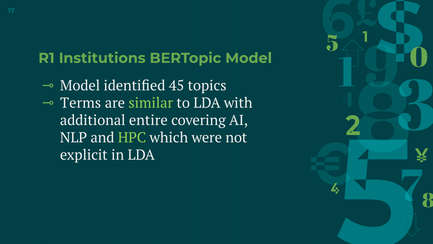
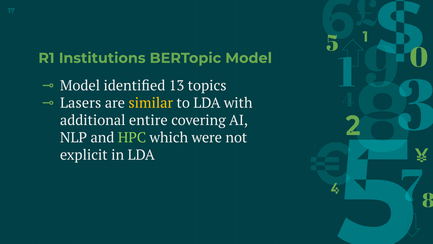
45: 45 -> 13
Terms: Terms -> Lasers
similar colour: light green -> yellow
